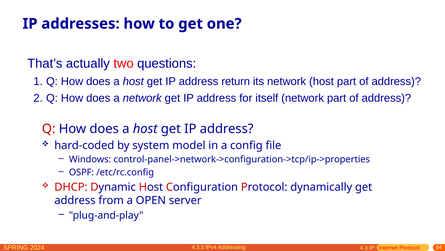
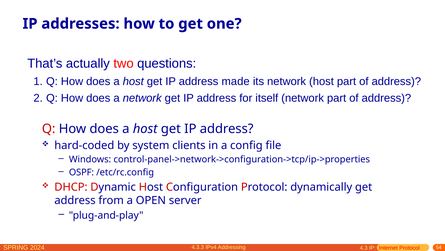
return: return -> made
model: model -> clients
